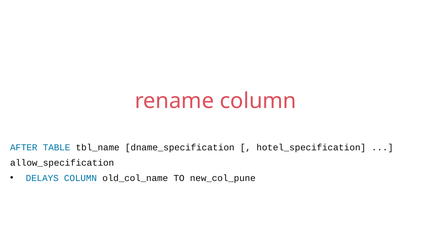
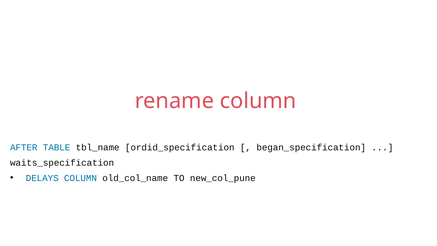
dname_specification: dname_specification -> ordid_specification
hotel_specification: hotel_specification -> began_specification
allow_specification: allow_specification -> waits_specification
